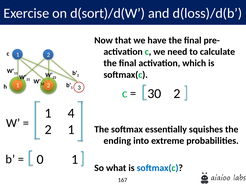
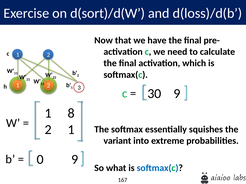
30 2: 2 -> 9
4: 4 -> 8
ending: ending -> variant
0 1: 1 -> 9
